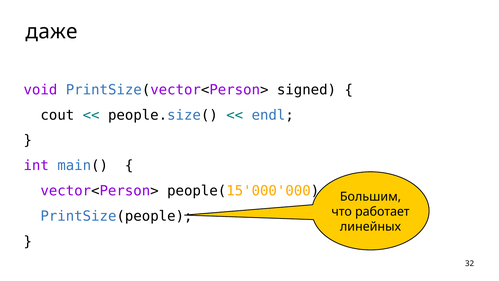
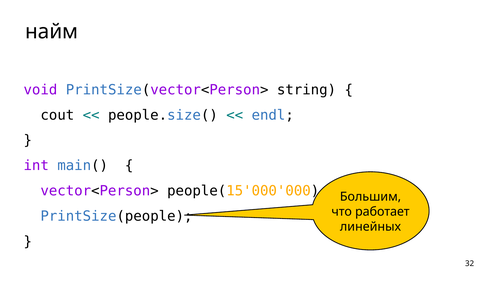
даже: даже -> найм
signed: signed -> string
